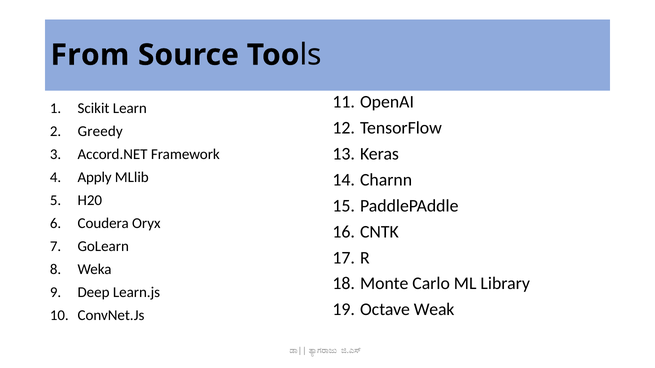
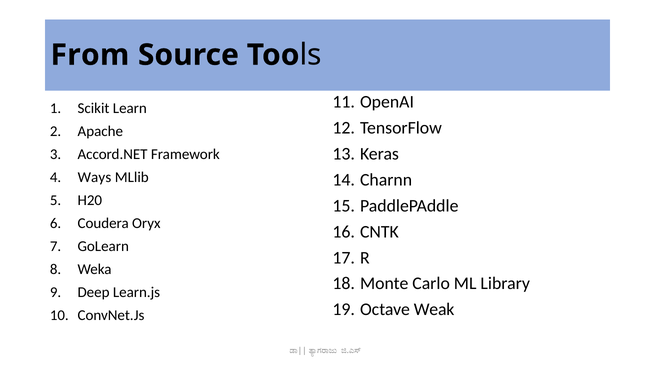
Greedy: Greedy -> Apache
Apply: Apply -> Ways
